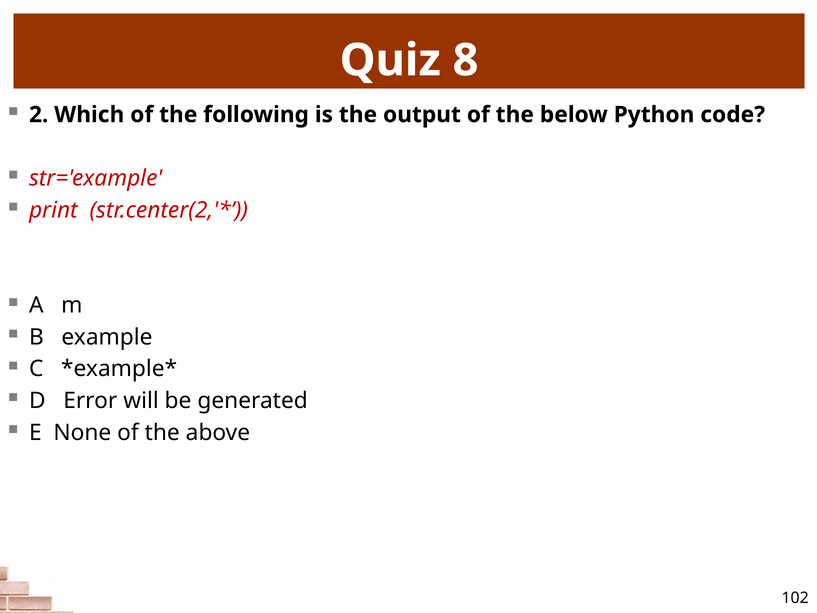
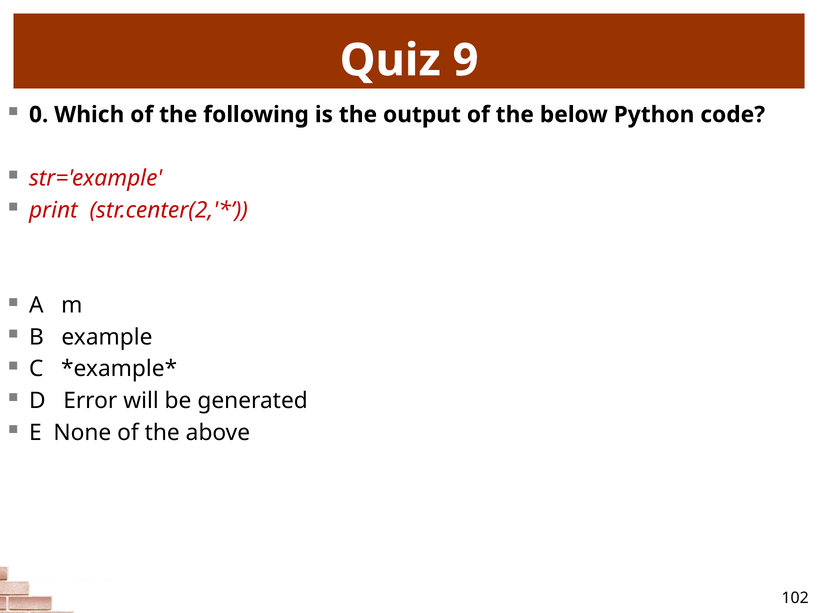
8: 8 -> 9
2: 2 -> 0
